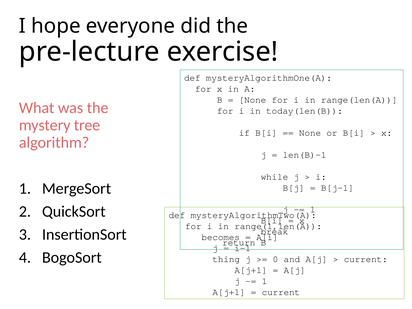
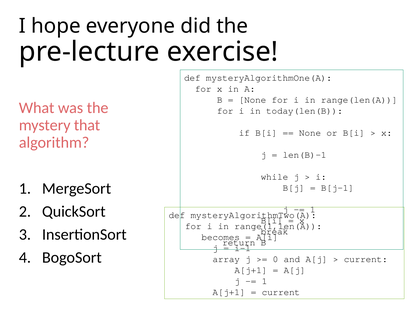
tree: tree -> that
thing: thing -> array
